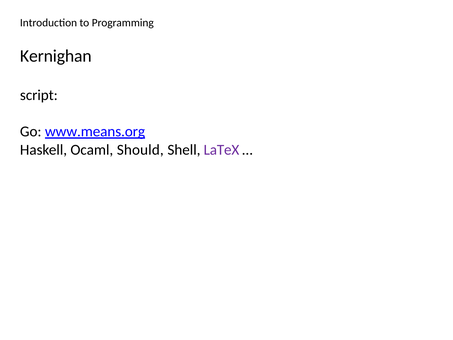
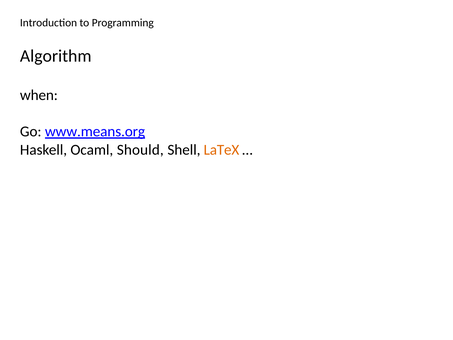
Kernighan: Kernighan -> Algorithm
script: script -> when
LaTeX colour: purple -> orange
